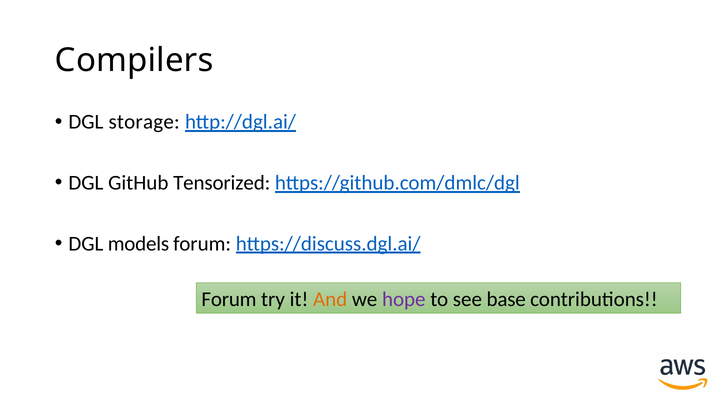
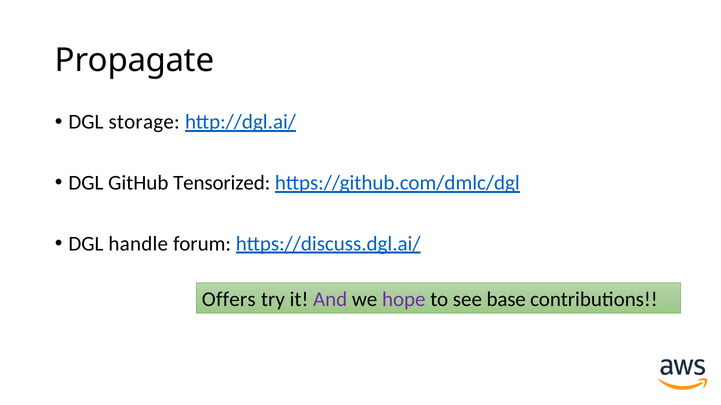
Compilers: Compilers -> Propagate
models: models -> handle
Forum at (229, 300): Forum -> Offers
And colour: orange -> purple
